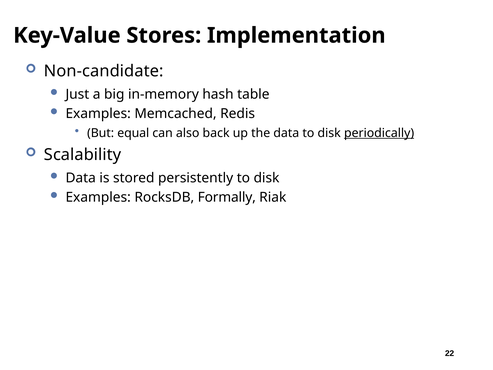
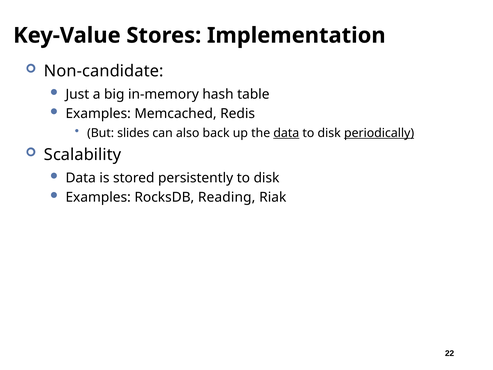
equal: equal -> slides
data at (286, 133) underline: none -> present
Formally: Formally -> Reading
